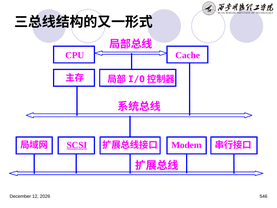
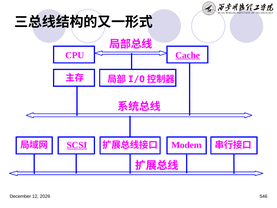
Cache underline: none -> present
